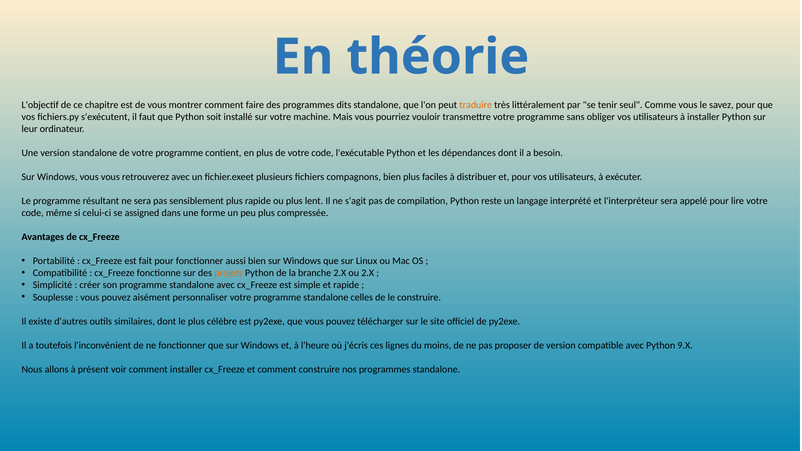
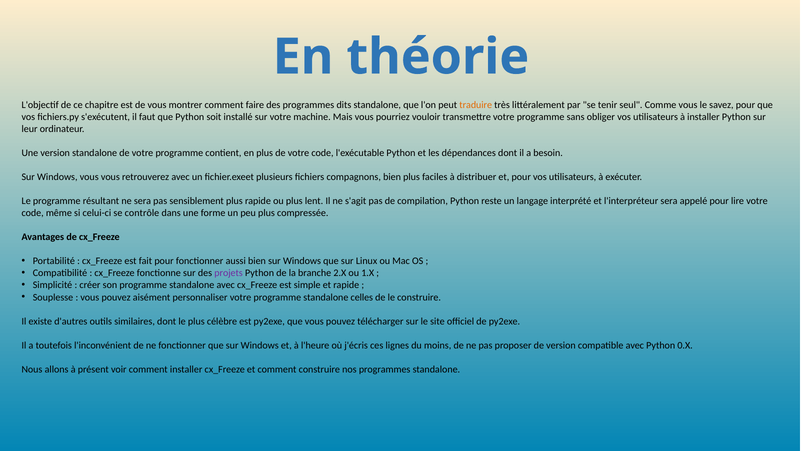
assigned: assigned -> contrôle
projets colour: orange -> purple
ou 2.X: 2.X -> 1.X
9.X: 9.X -> 0.X
